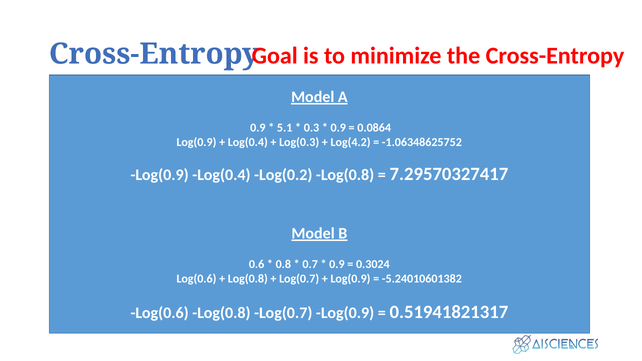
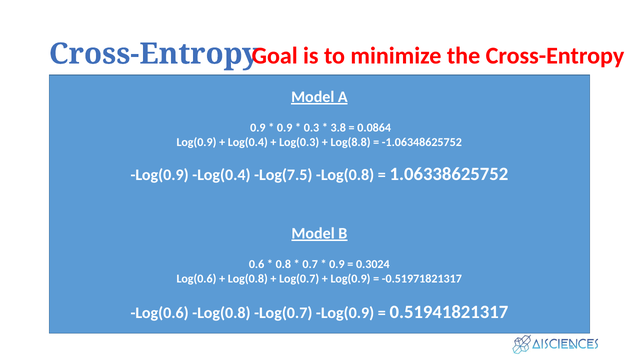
5.1 at (285, 128): 5.1 -> 0.9
0.9 at (338, 128): 0.9 -> 3.8
Log(4.2: Log(4.2 -> Log(8.8
Log(0.2: Log(0.2 -> Log(7.5
7.29570327417: 7.29570327417 -> 1.06338625752
-5.24010601382: -5.24010601382 -> -0.51971821317
